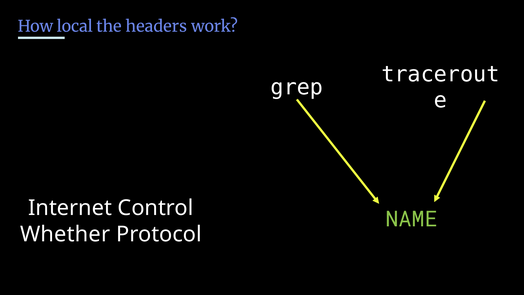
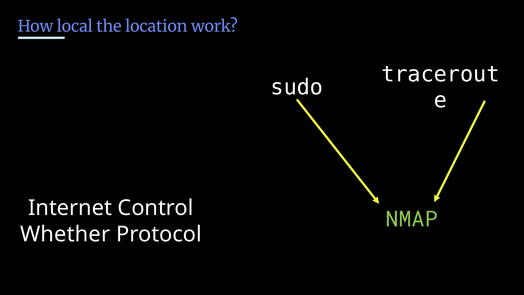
headers: headers -> location
grep: grep -> sudo
NAME: NAME -> NMAP
